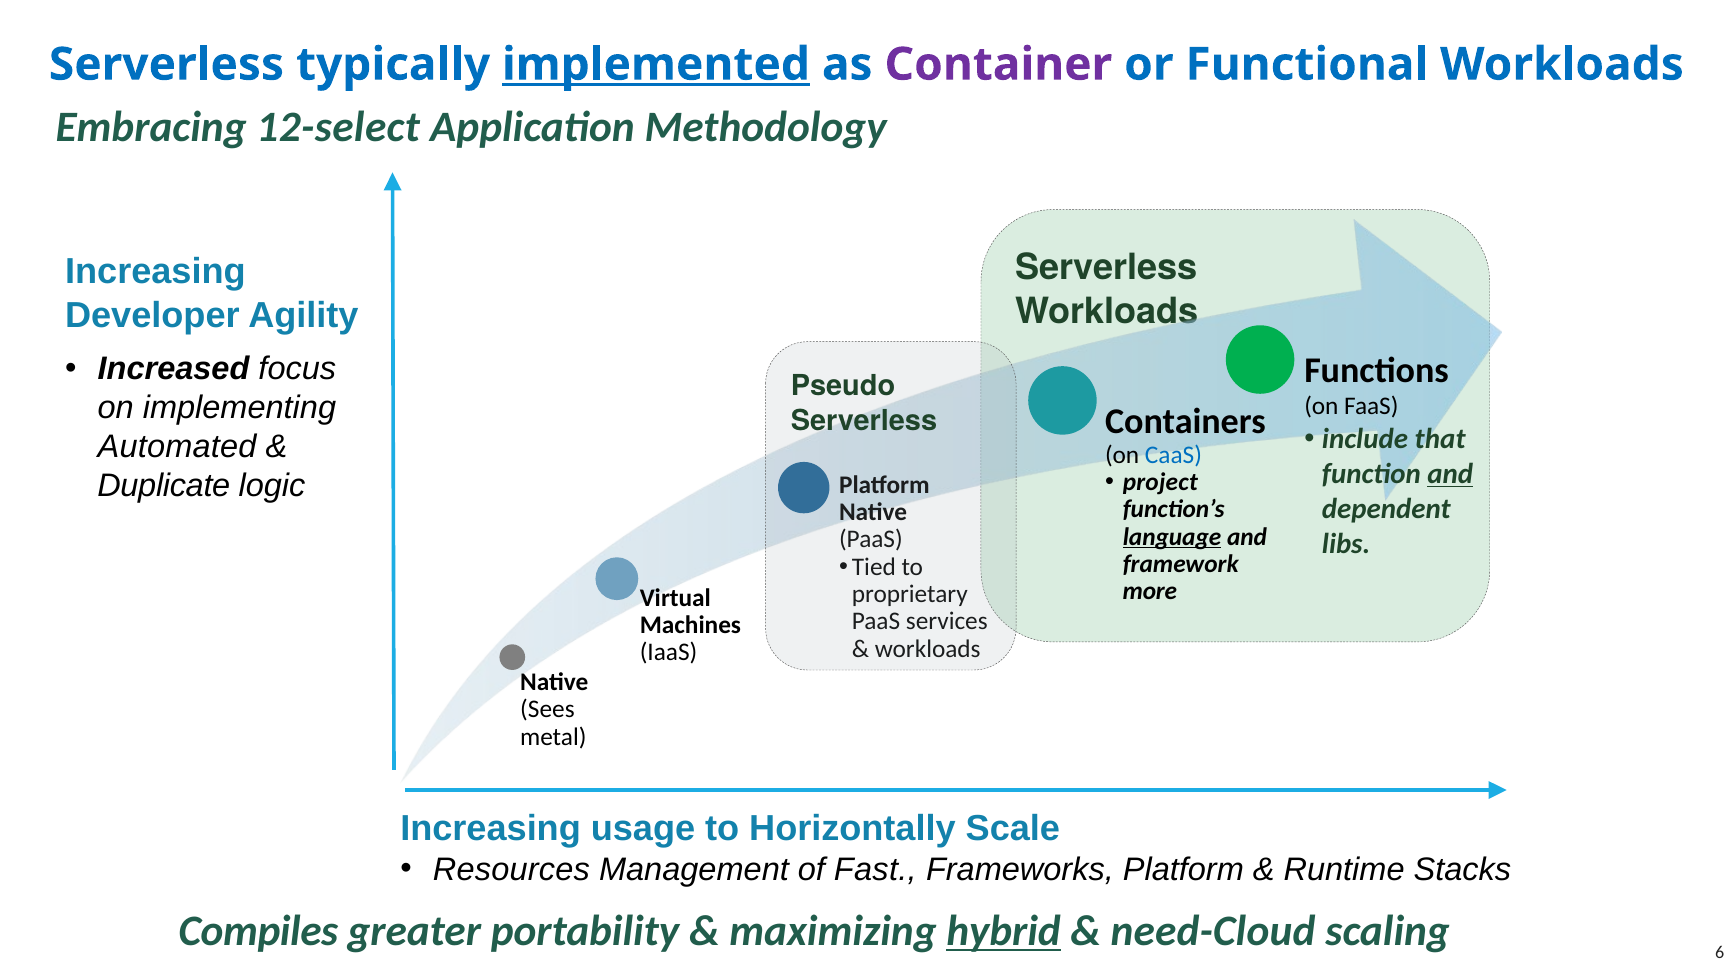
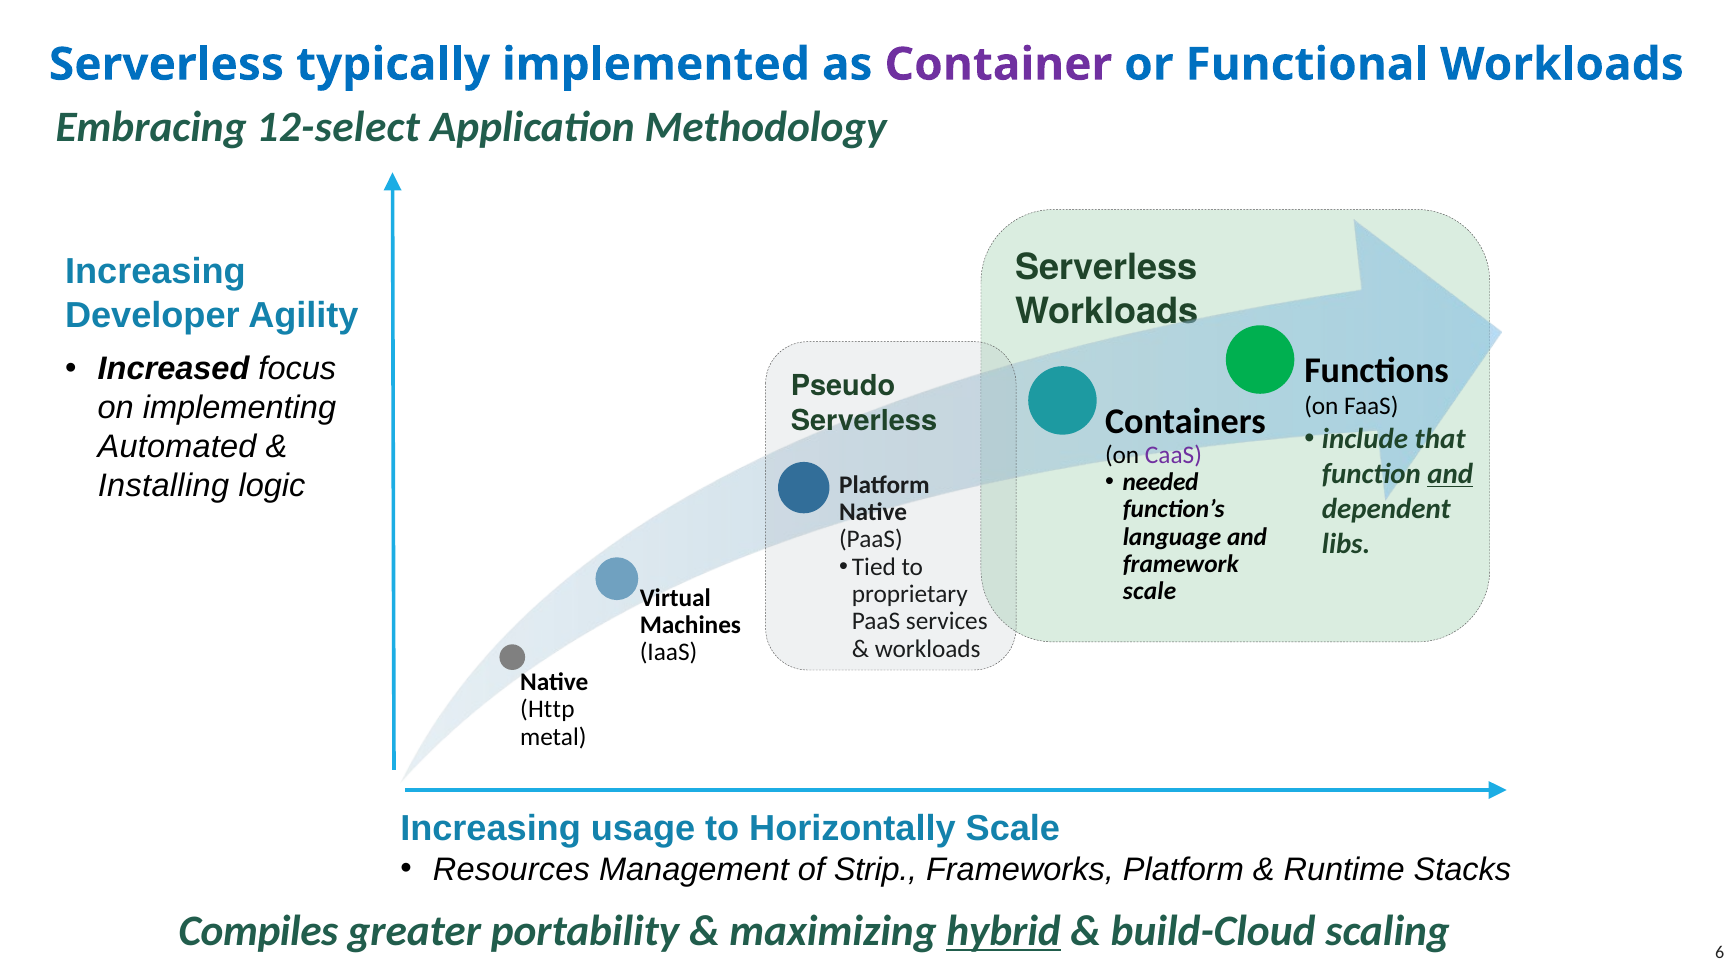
implemented underline: present -> none
CaaS colour: blue -> purple
project: project -> needed
Duplicate: Duplicate -> Installing
language underline: present -> none
more at (1150, 591): more -> scale
Sees: Sees -> Http
Fast: Fast -> Strip
need-Cloud: need-Cloud -> build-Cloud
